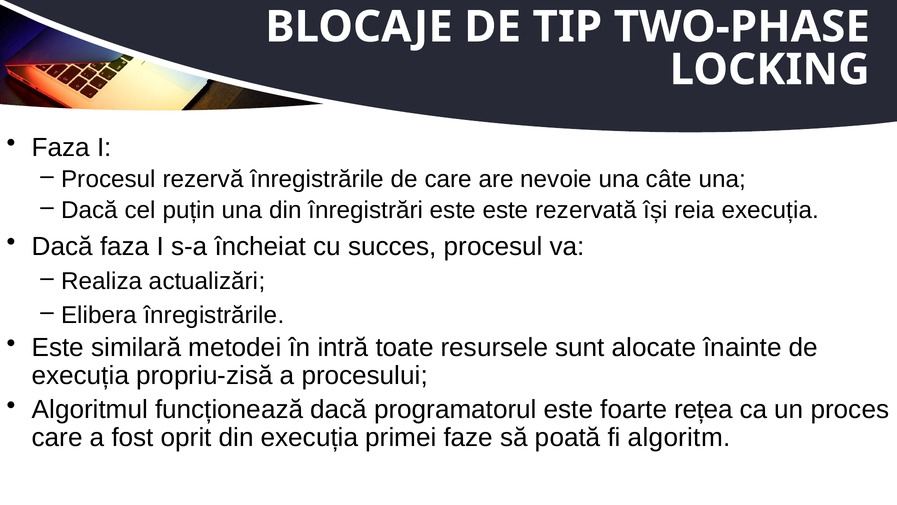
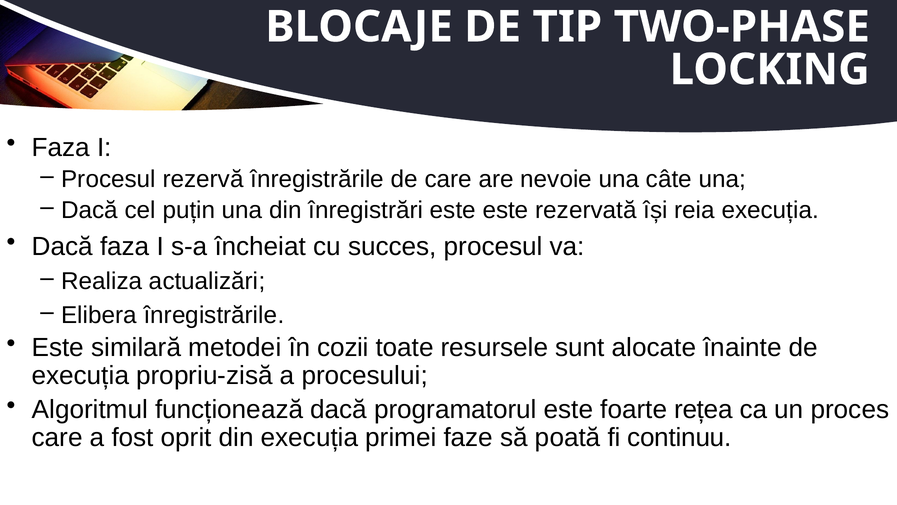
intră: intră -> cozii
algoritm: algoritm -> continuu
